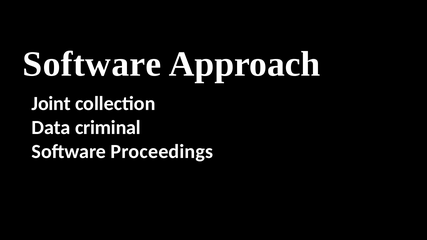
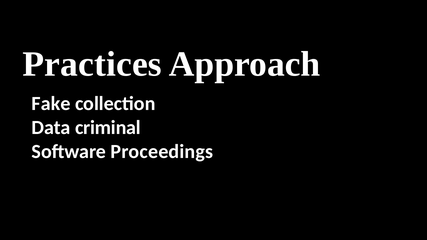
Software at (92, 64): Software -> Practices
Joint: Joint -> Fake
